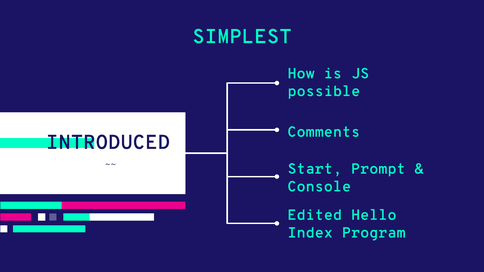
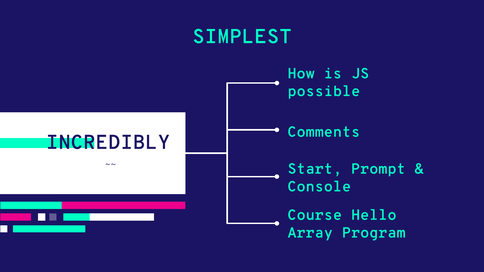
INTRODUCED: INTRODUCED -> INCREDIBLY
Edited: Edited -> Course
Index: Index -> Array
